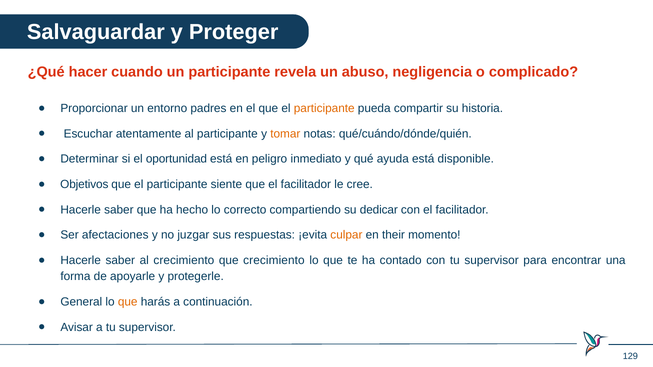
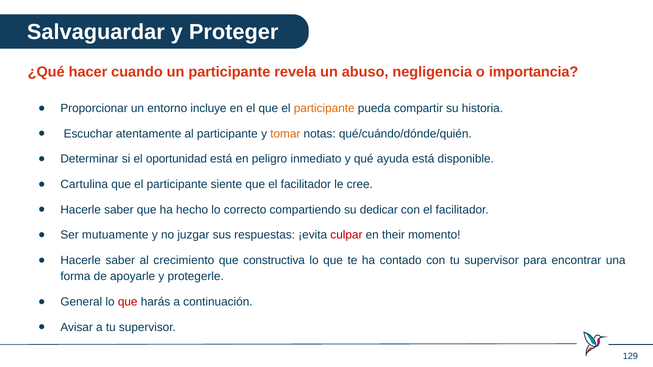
complicado: complicado -> importancia
padres: padres -> incluye
Objetivos: Objetivos -> Cartulina
afectaciones: afectaciones -> mutuamente
culpar colour: orange -> red
que crecimiento: crecimiento -> constructiva
que at (128, 302) colour: orange -> red
